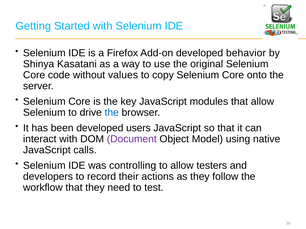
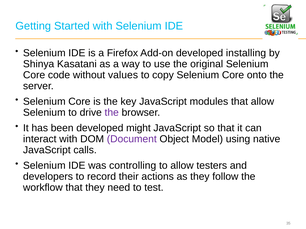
behavior: behavior -> installing
the at (112, 113) colour: blue -> purple
users: users -> might
